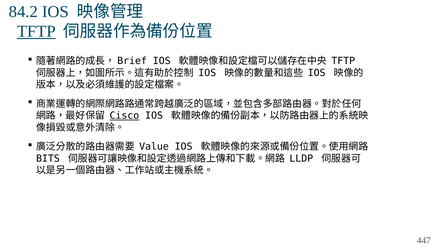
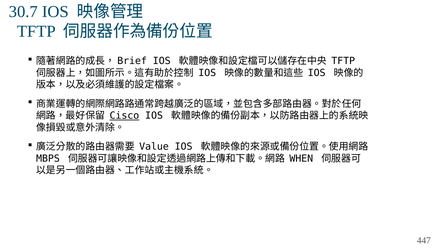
84.2: 84.2 -> 30.7
TFTP at (36, 31) underline: present -> none
BITS: BITS -> MBPS
LLDP: LLDP -> WHEN
